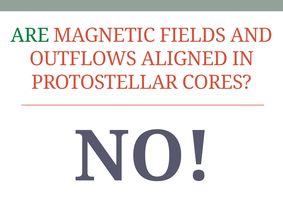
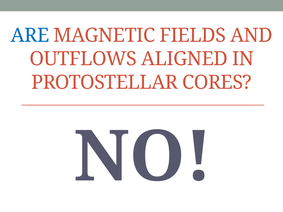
ARE colour: green -> blue
